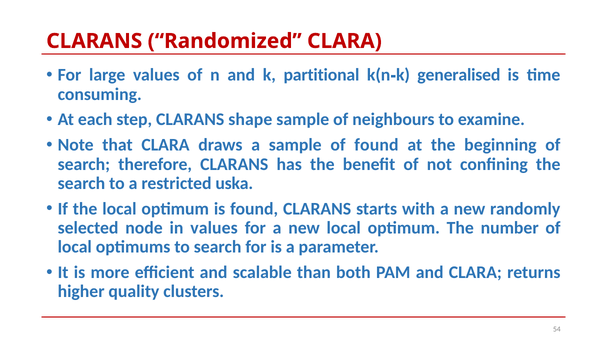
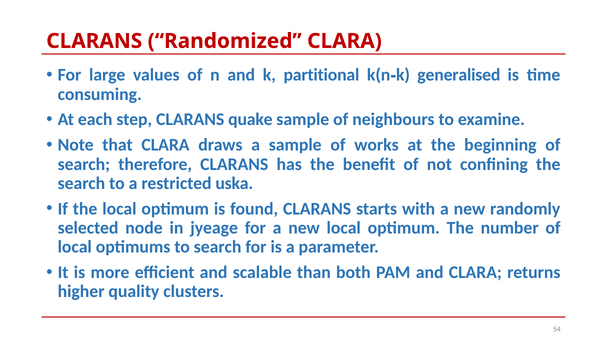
shape: shape -> quake
of found: found -> works
in values: values -> jyeage
